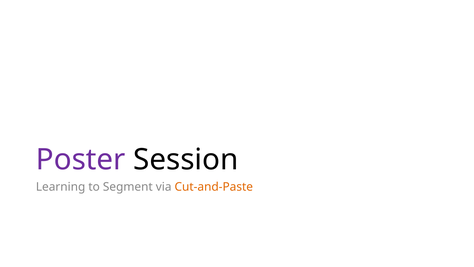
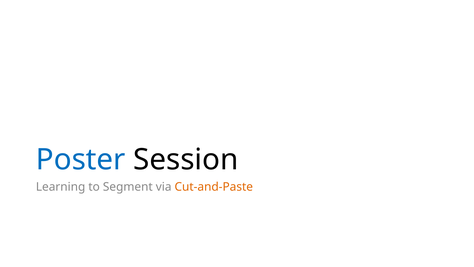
Poster colour: purple -> blue
